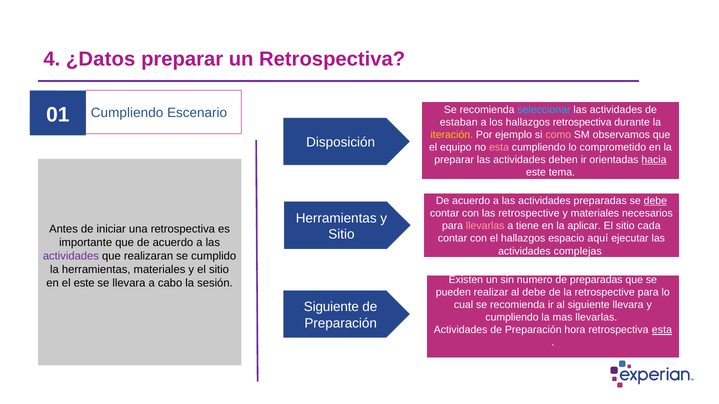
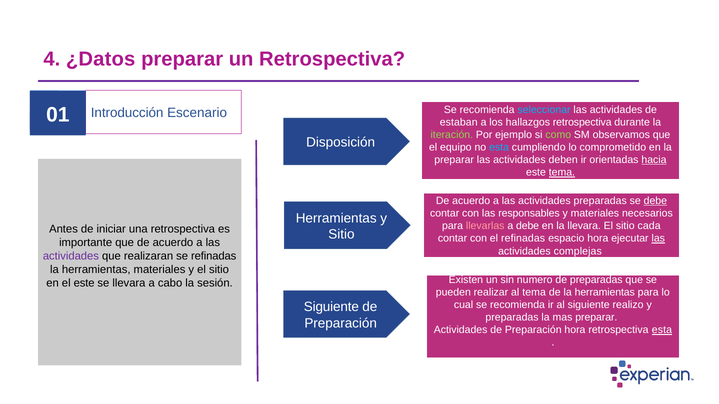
Cumpliendo at (127, 113): Cumpliendo -> Introducción
iteración colour: yellow -> light green
como colour: pink -> light green
esta at (499, 147) colour: pink -> light blue
tema at (562, 173) underline: none -> present
las retrospective: retrospective -> responsables
a tiene: tiene -> debe
la aplicar: aplicar -> llevara
el hallazgos: hallazgos -> refinadas
espacio aquí: aquí -> hora
las at (658, 239) underline: none -> present
se cumplido: cumplido -> refinadas
al debe: debe -> tema
de la retrospective: retrospective -> herramientas
siguiente llevara: llevara -> realizo
cumpliendo at (512, 318): cumpliendo -> preparadas
mas llevarlas: llevarlas -> preparar
